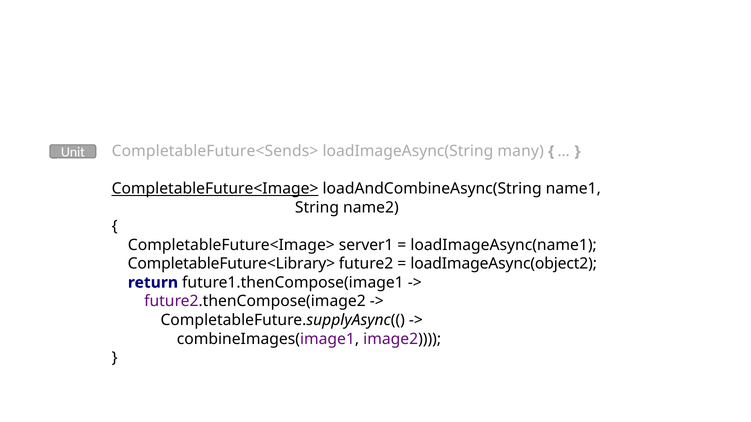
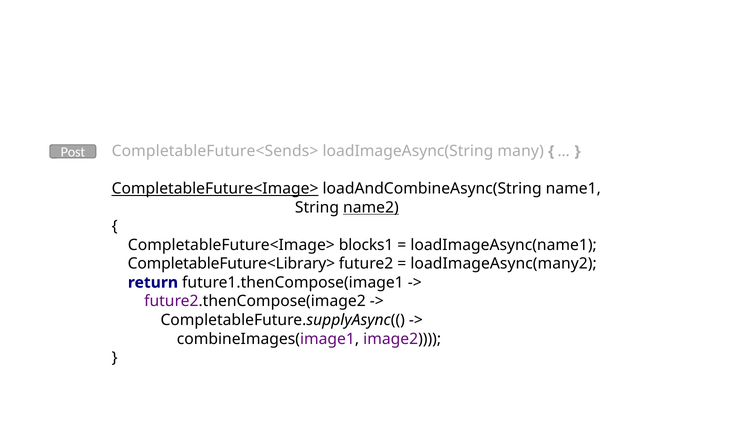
Unit: Unit -> Post
name2 underline: none -> present
server1: server1 -> blocks1
loadImageAsync(object2: loadImageAsync(object2 -> loadImageAsync(many2
